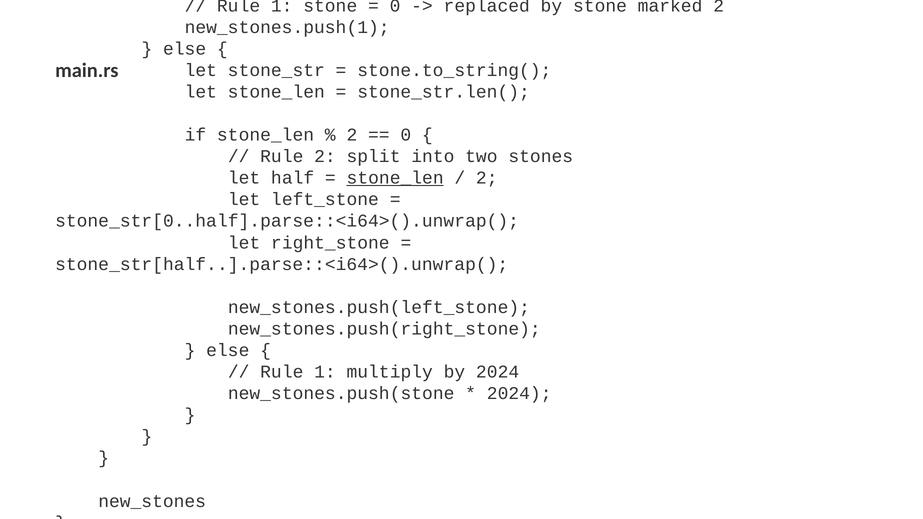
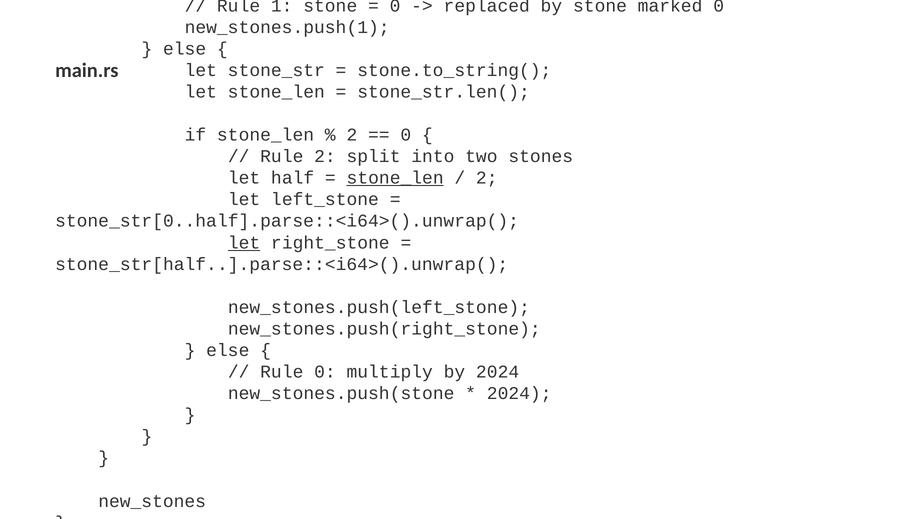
marked 2: 2 -> 0
let at (244, 243) underline: none -> present
1 at (325, 372): 1 -> 0
